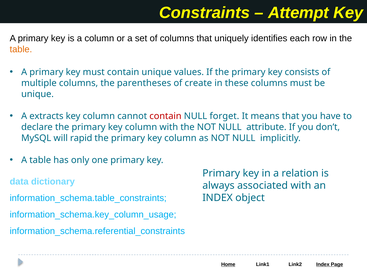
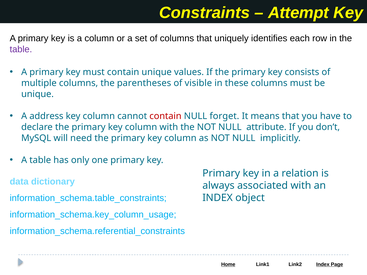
table at (21, 49) colour: orange -> purple
create: create -> visible
extracts: extracts -> address
rapid: rapid -> need
